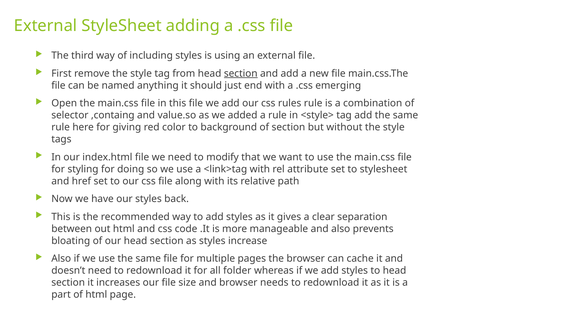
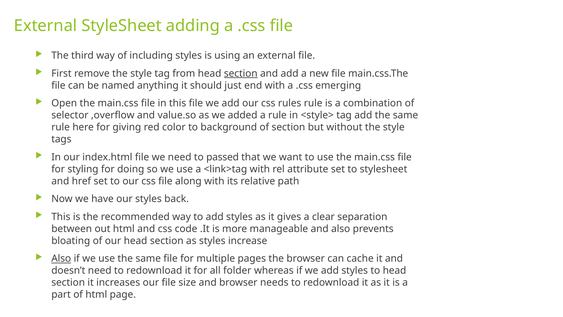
,containg: ,containg -> ,overflow
modify: modify -> passed
Also at (61, 258) underline: none -> present
